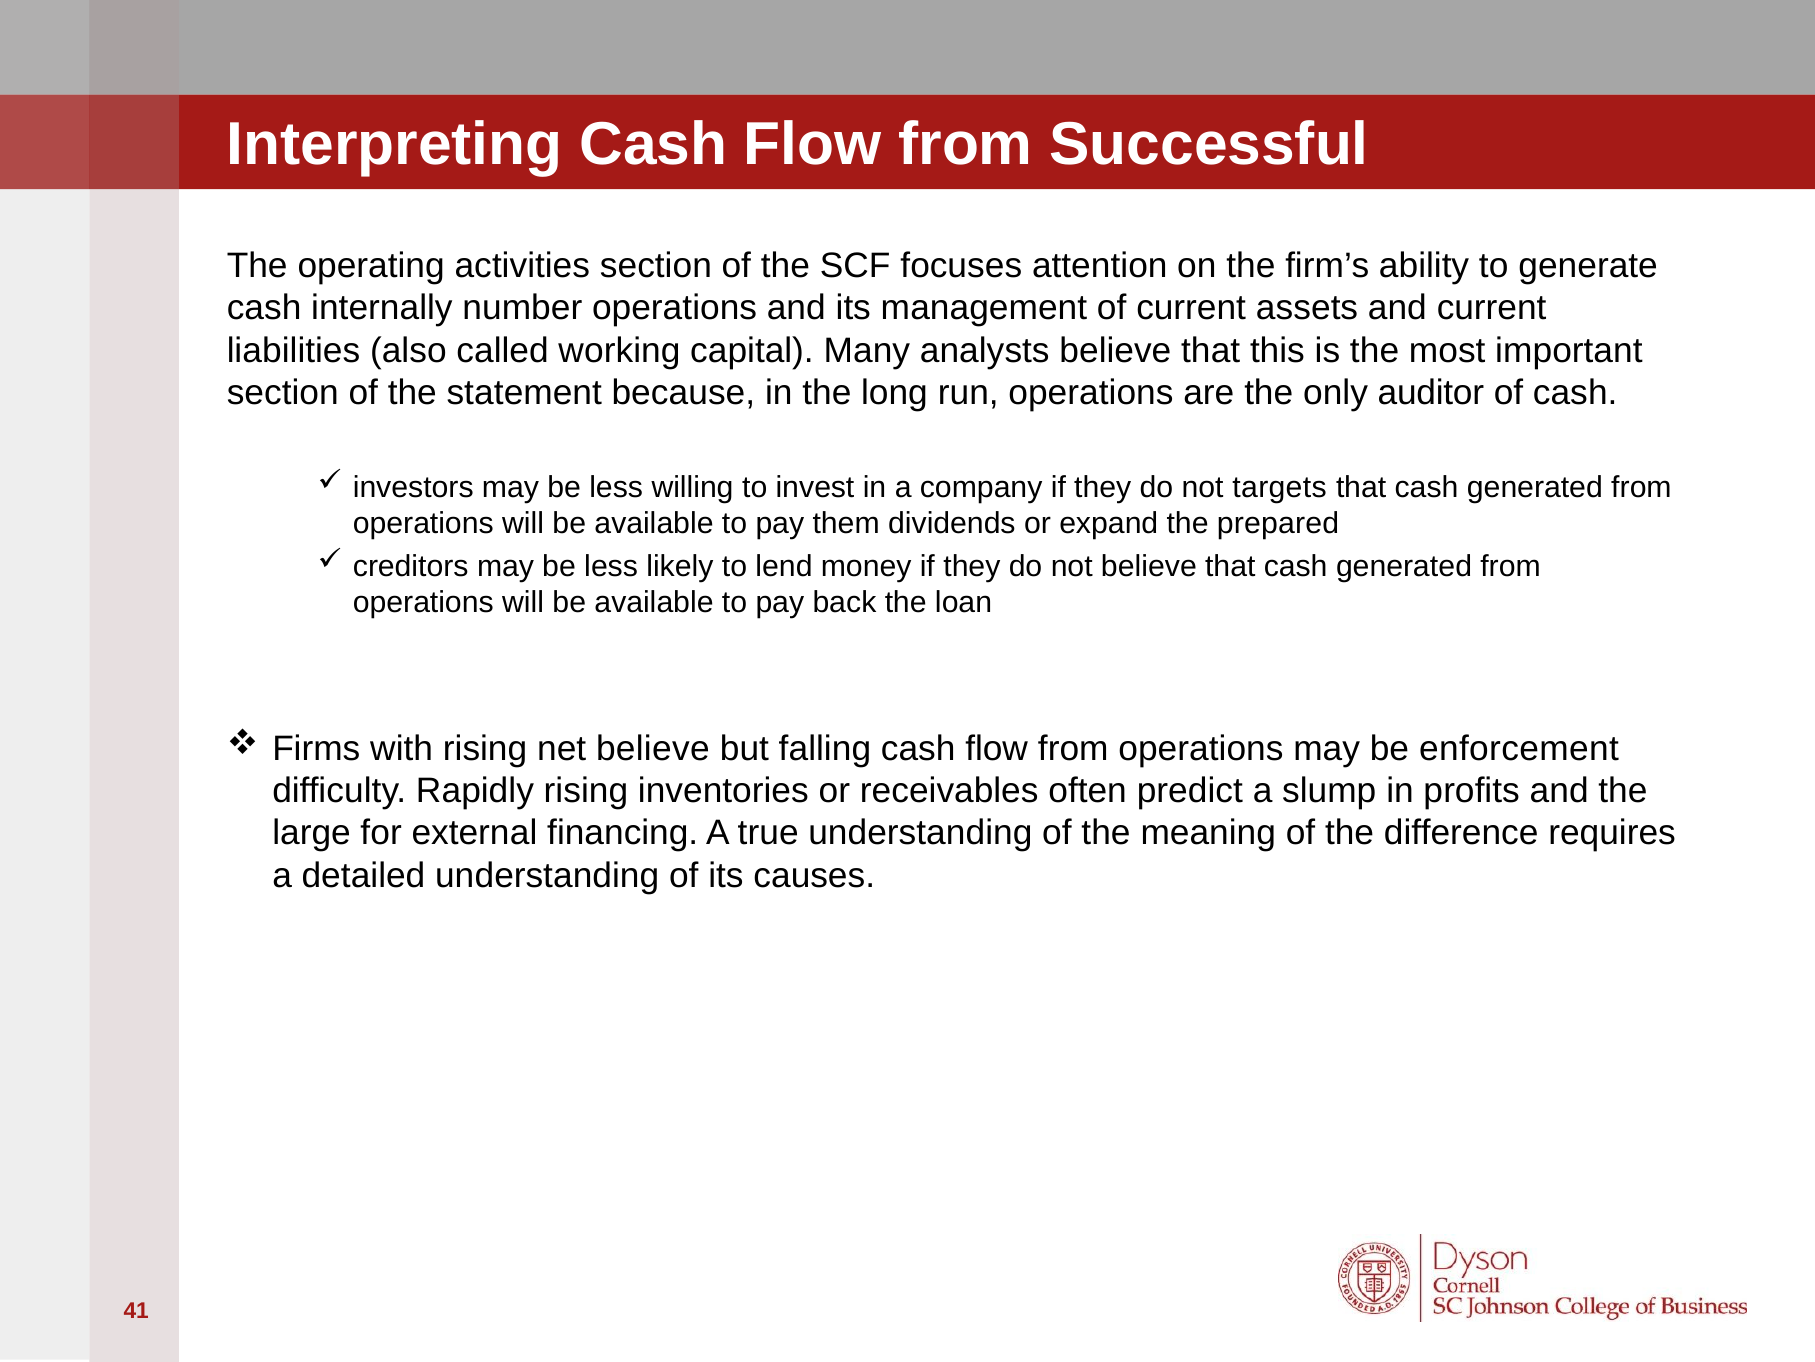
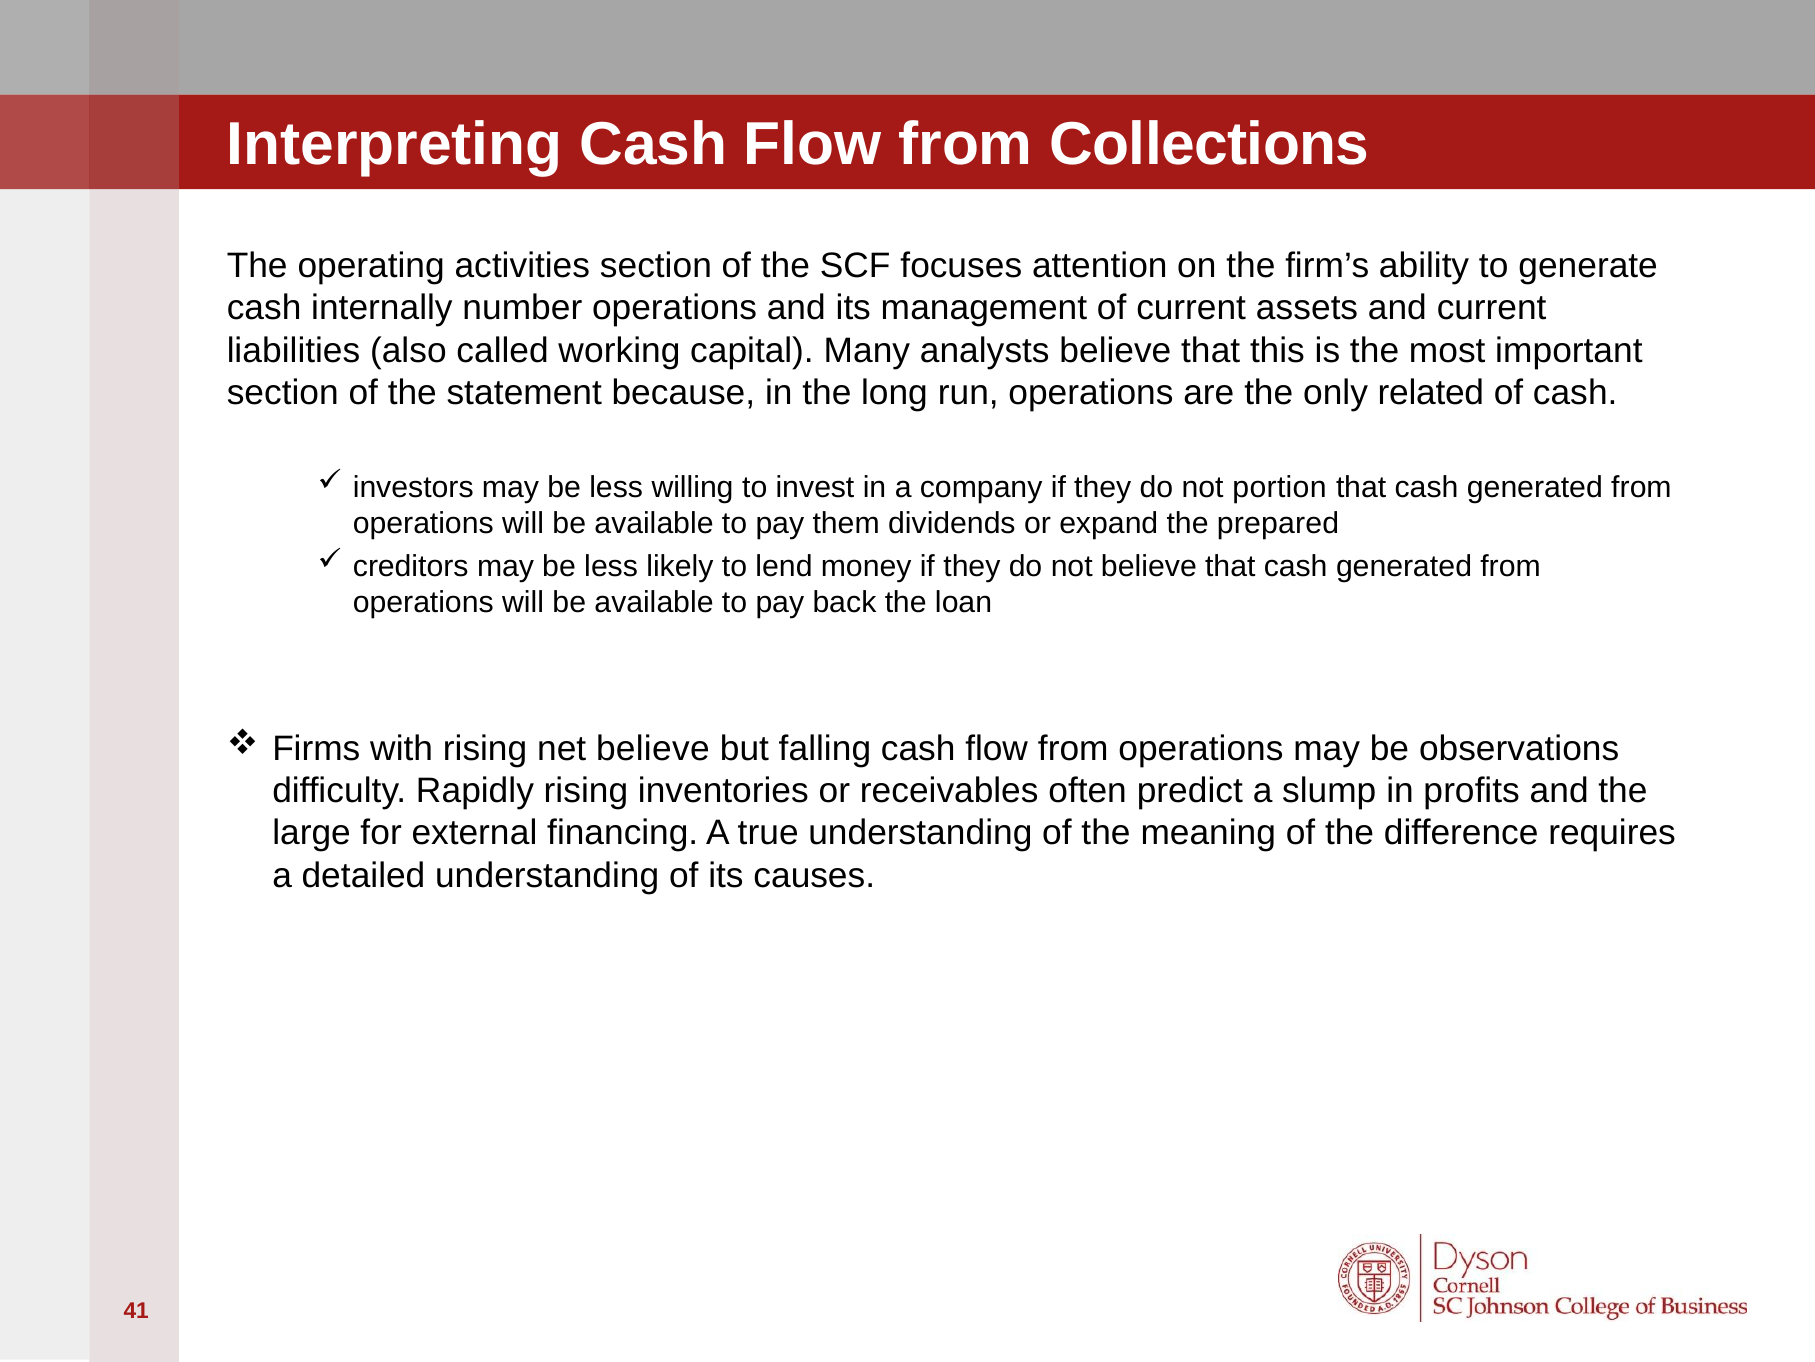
Successful: Successful -> Collections
auditor: auditor -> related
targets: targets -> portion
enforcement: enforcement -> observations
